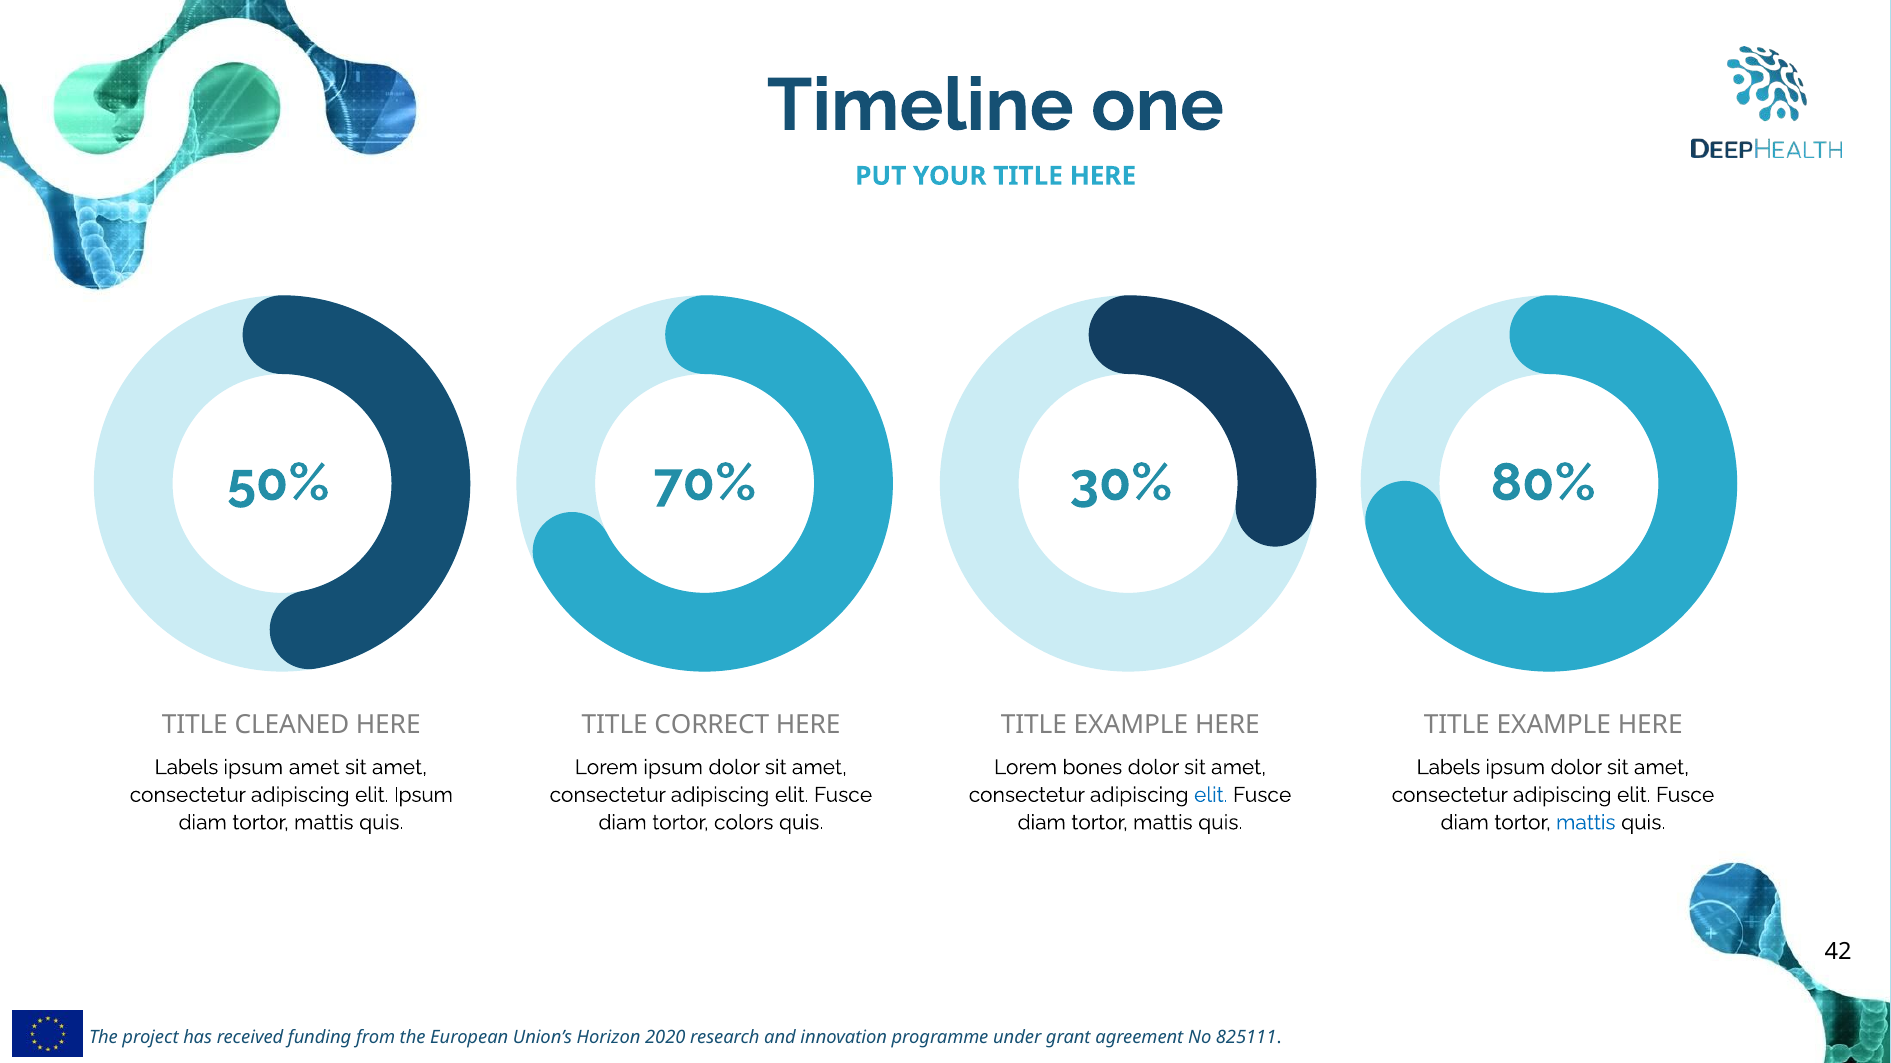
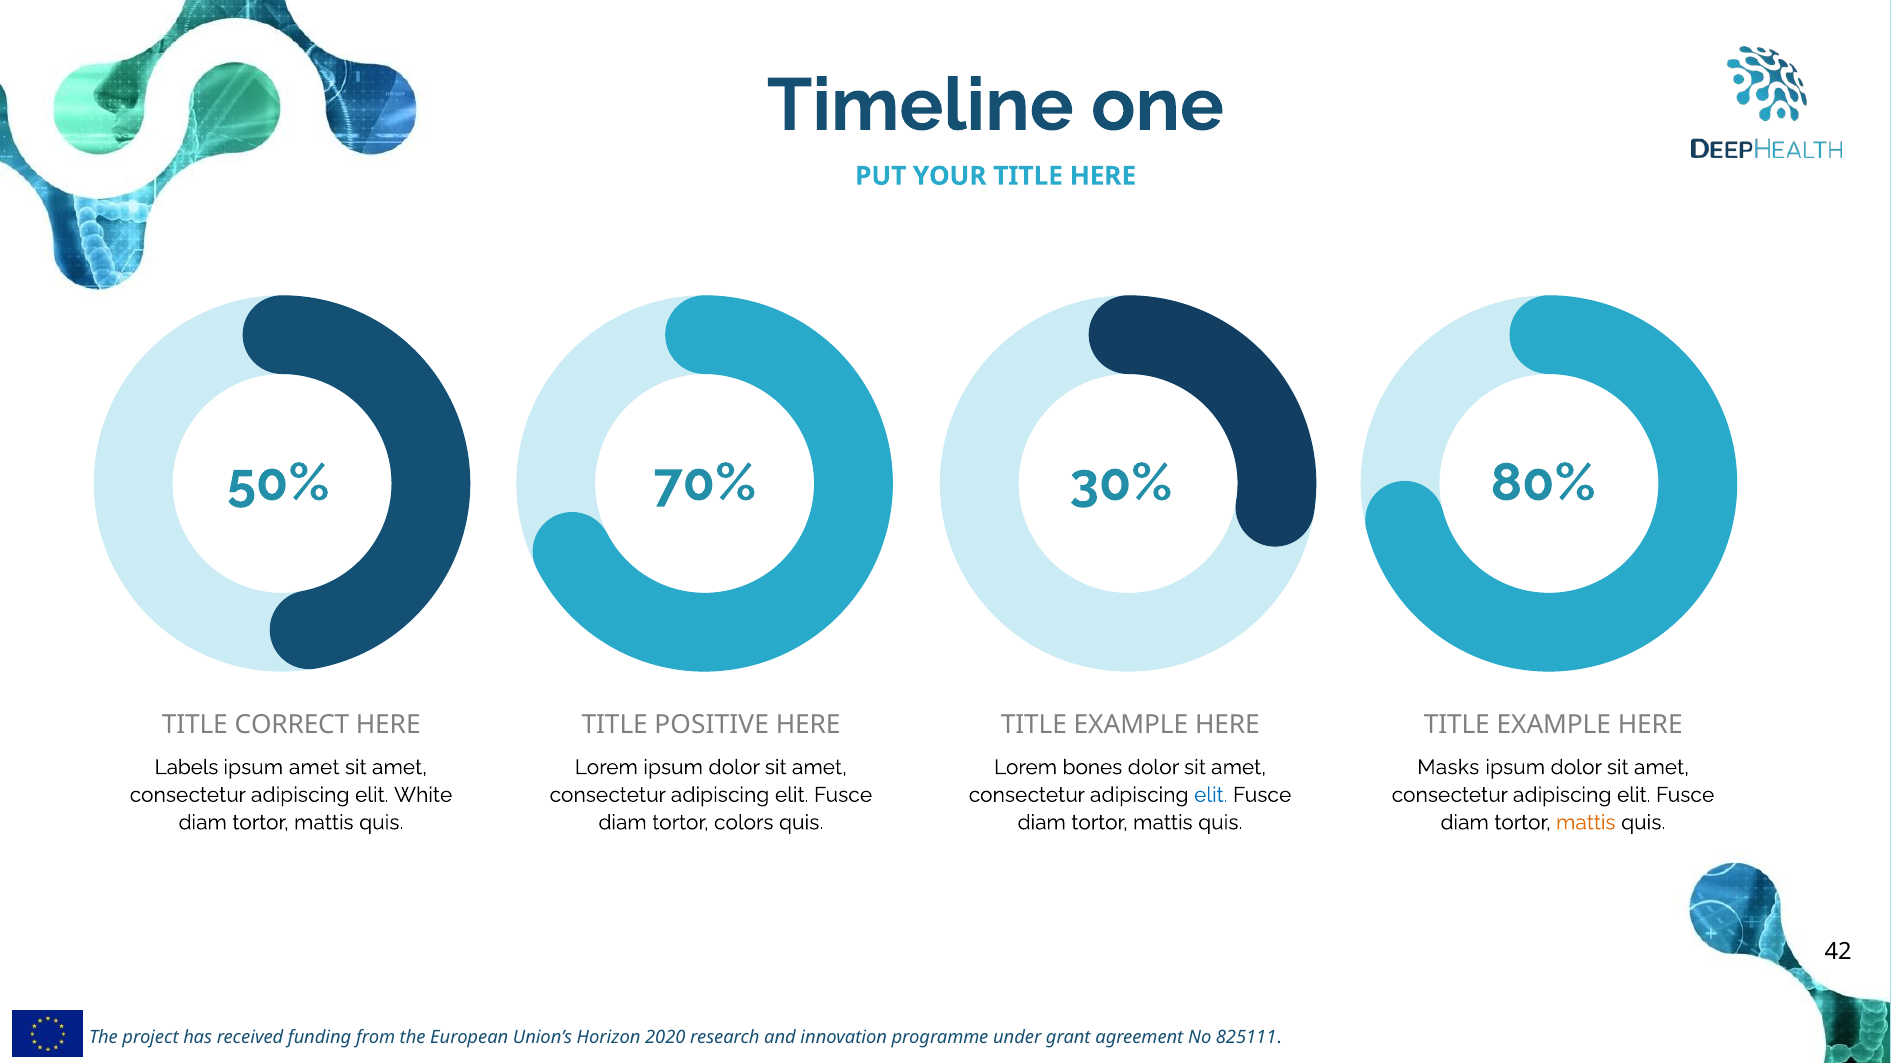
CLEANED: CLEANED -> CORRECT
CORRECT: CORRECT -> POSITIVE
Labels at (1448, 768): Labels -> Masks
elit Ipsum: Ipsum -> White
mattis at (1586, 823) colour: blue -> orange
